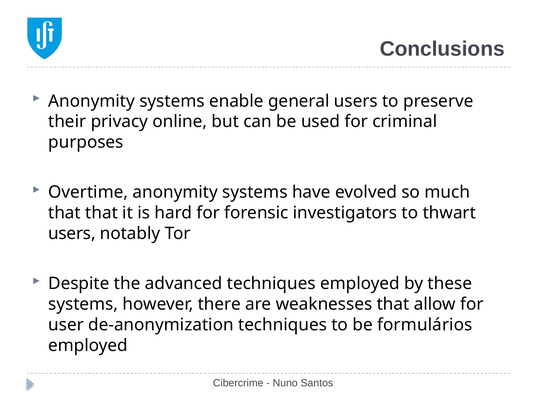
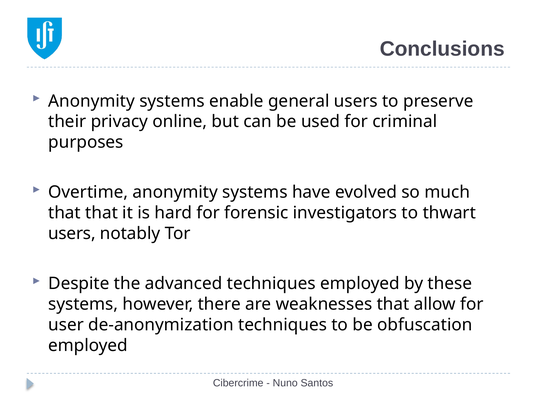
formulários: formulários -> obfuscation
